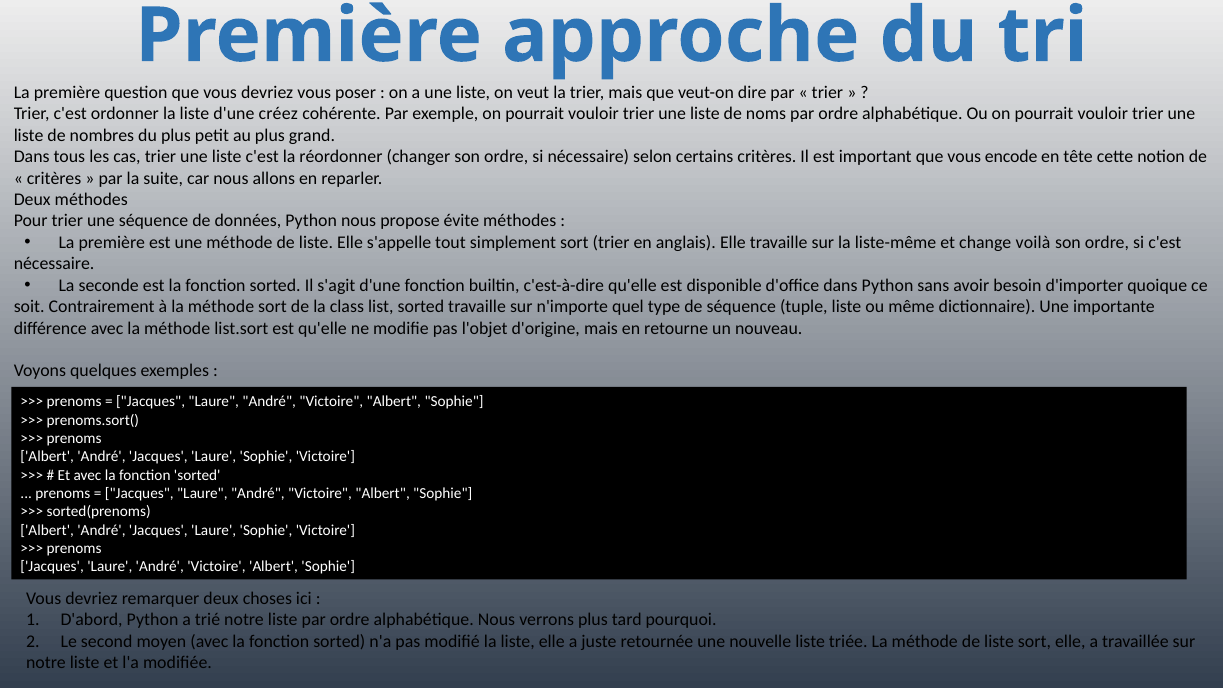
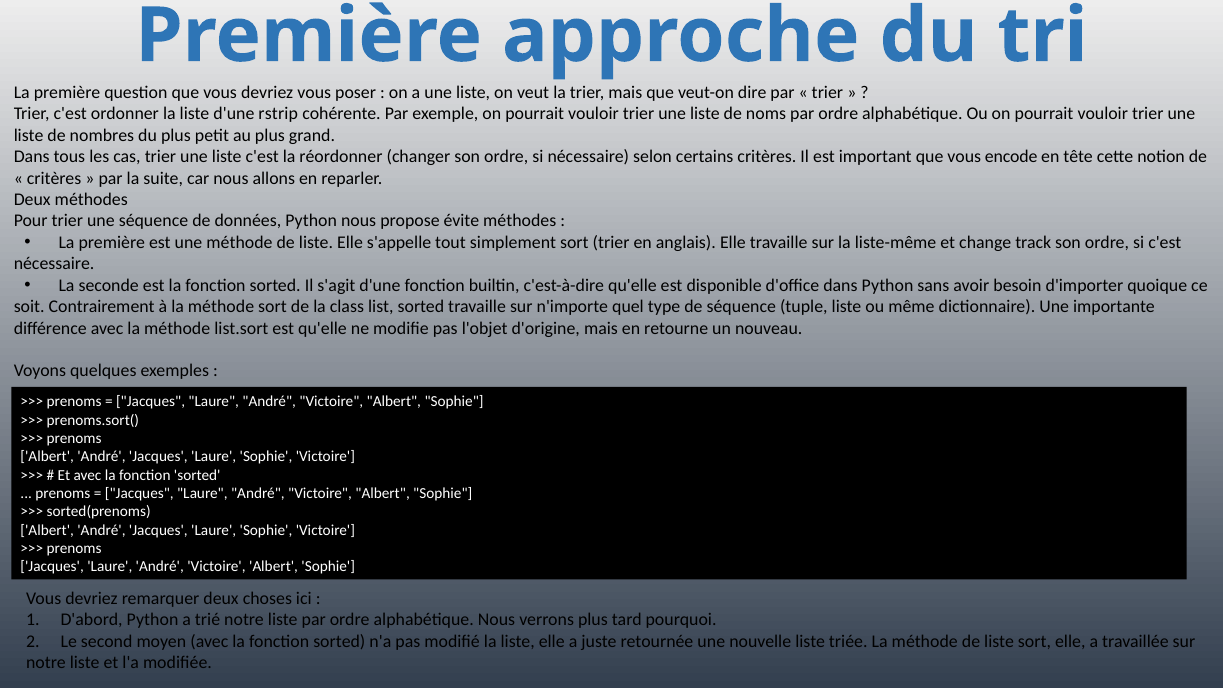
créez: créez -> rstrip
voilà: voilà -> track
